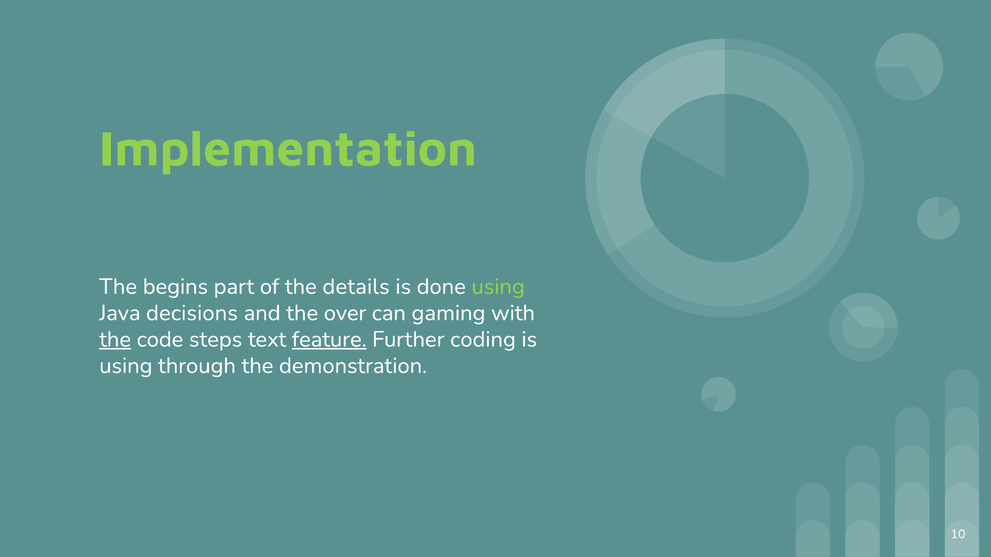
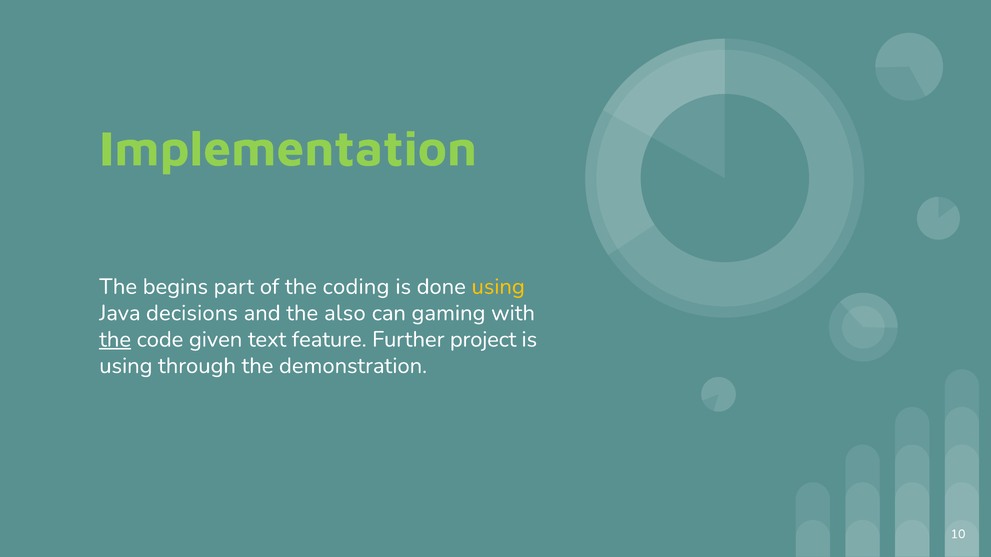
details: details -> coding
using at (498, 287) colour: light green -> yellow
over: over -> also
steps: steps -> given
feature underline: present -> none
coding: coding -> project
